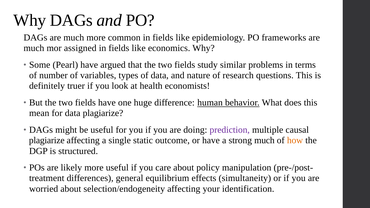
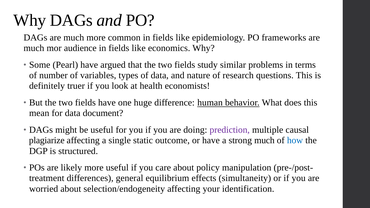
assigned: assigned -> audience
data plagiarize: plagiarize -> document
how colour: orange -> blue
